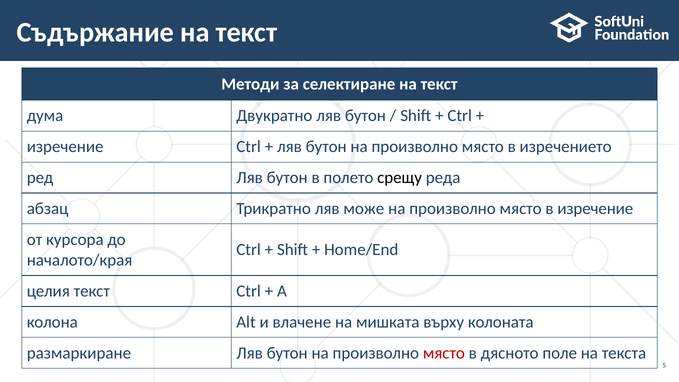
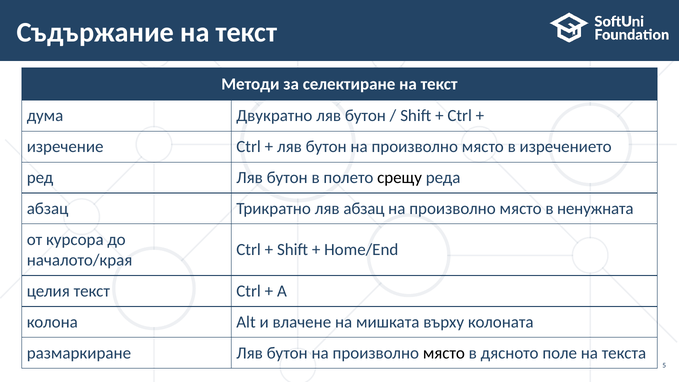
ляв може: може -> абзац
в изречение: изречение -> ненужната
място at (444, 353) colour: red -> black
